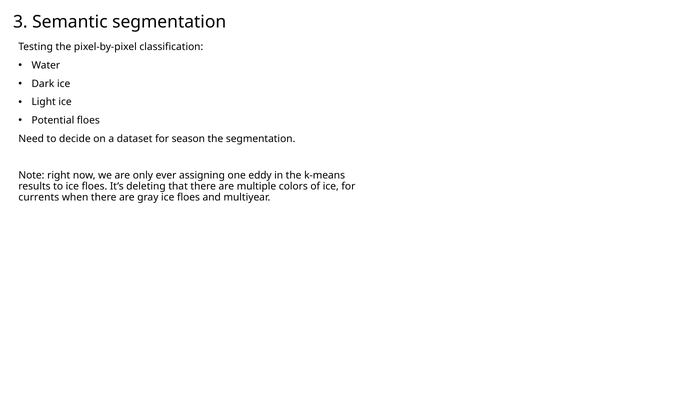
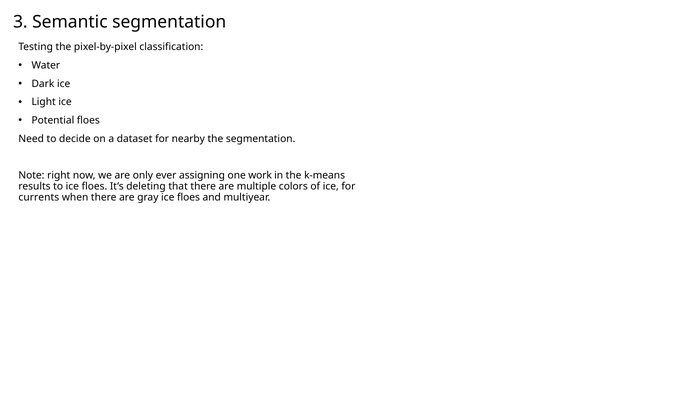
season: season -> nearby
eddy: eddy -> work
